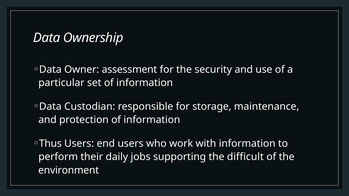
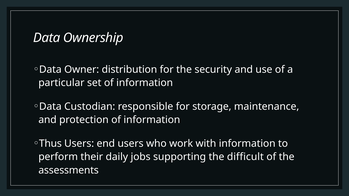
assessment: assessment -> distribution
environment: environment -> assessments
